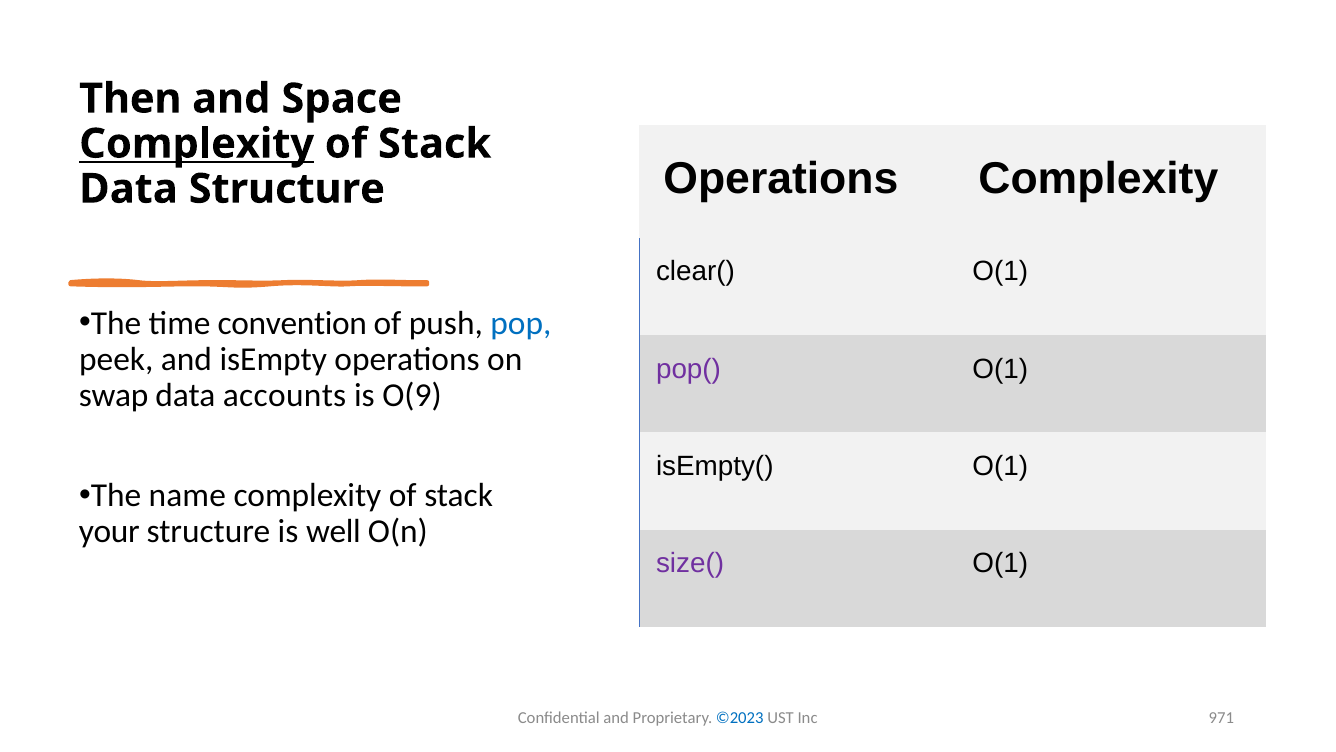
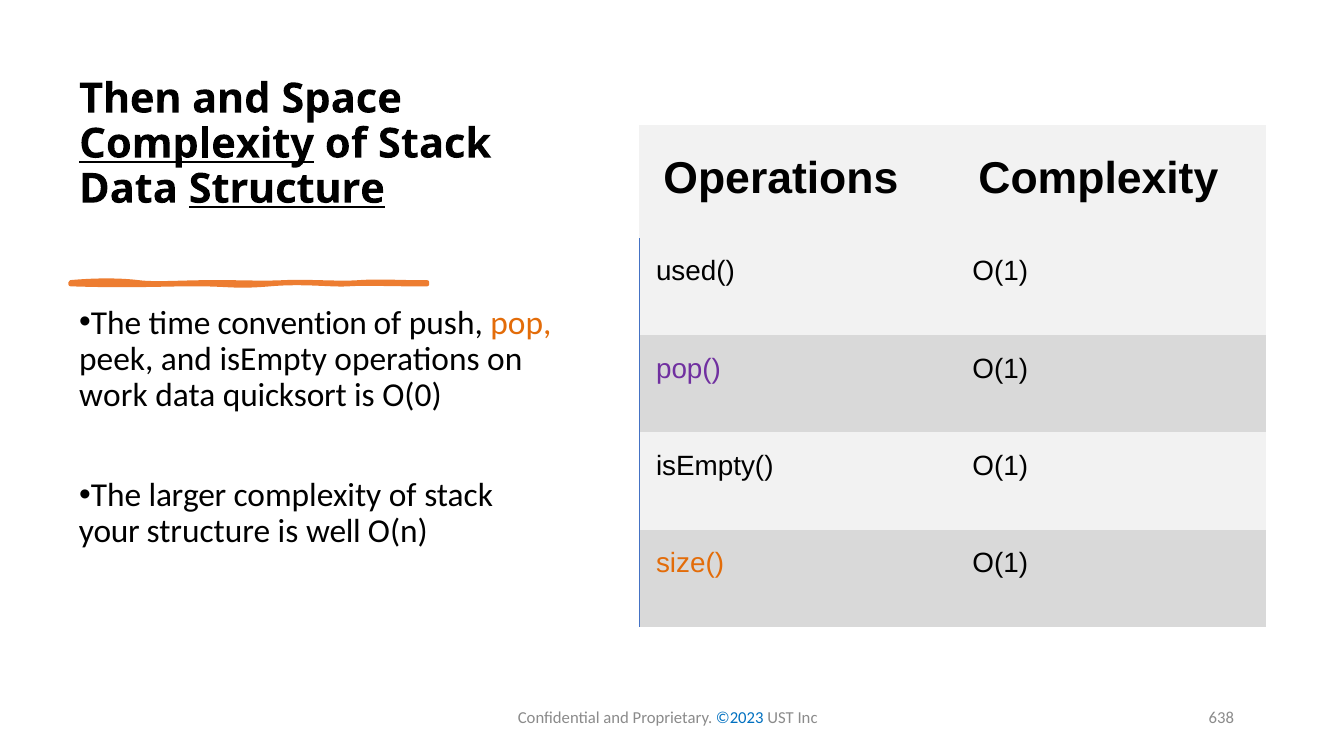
Structure at (287, 189) underline: none -> present
clear(: clear( -> used(
pop colour: blue -> orange
swap: swap -> work
accounts: accounts -> quicksort
O(9: O(9 -> O(0
name: name -> larger
size( colour: purple -> orange
971: 971 -> 638
